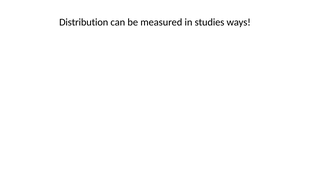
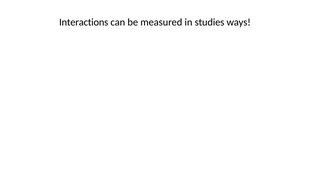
Distribution: Distribution -> Interactions
